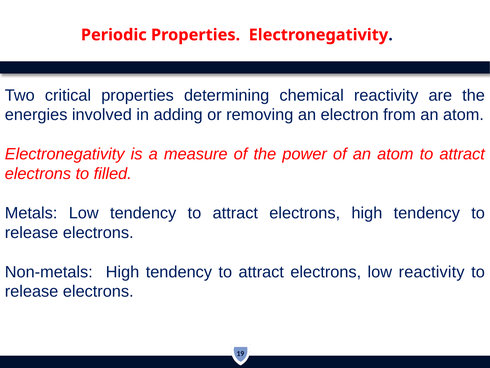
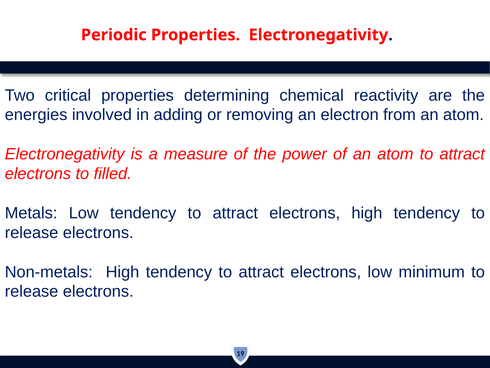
low reactivity: reactivity -> minimum
